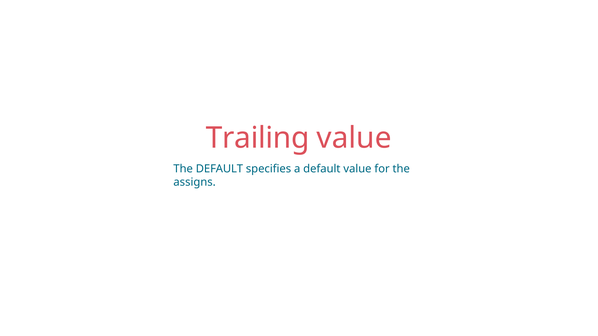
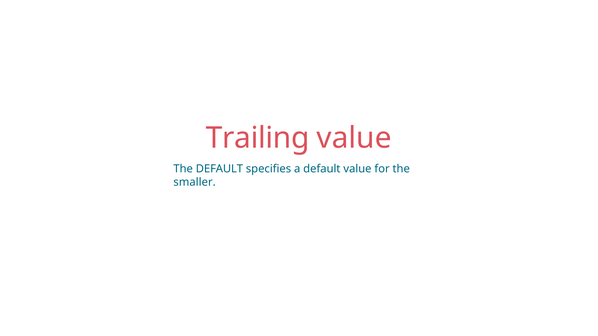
assigns: assigns -> smaller
